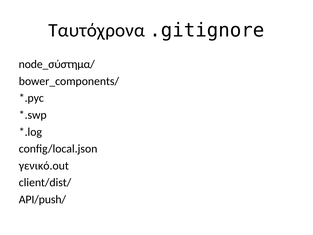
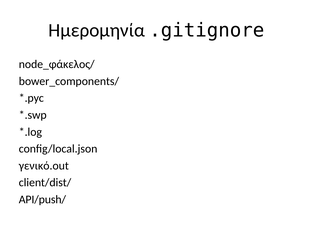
Ταυτόχρονα: Ταυτόχρονα -> Ημερομηνία
node_σύστημα/: node_σύστημα/ -> node_φάκελος/
